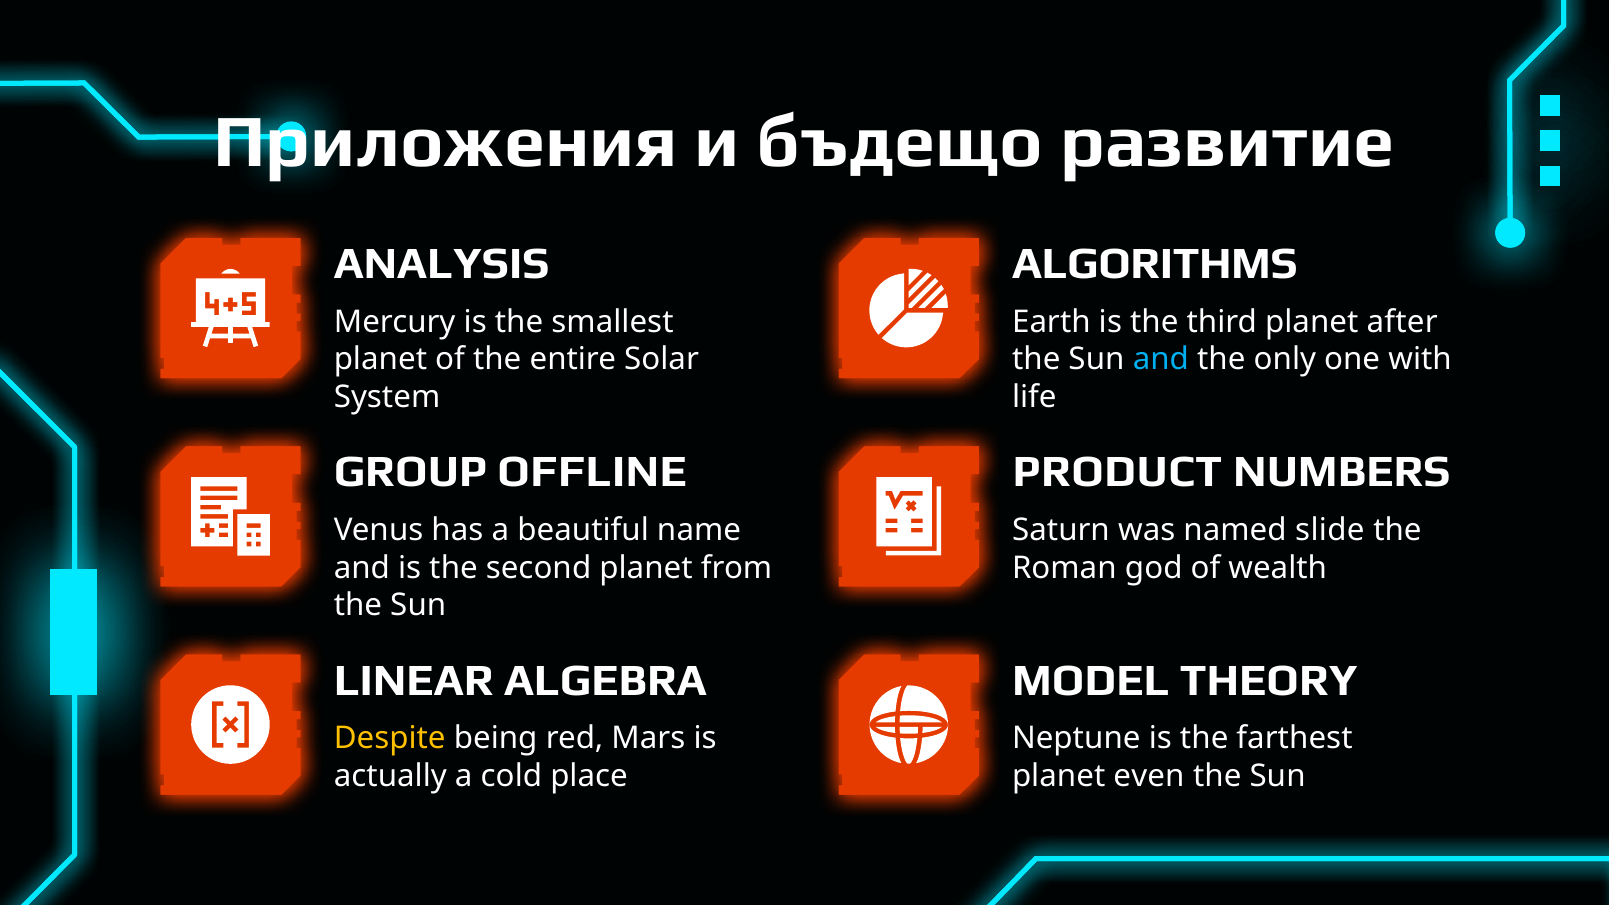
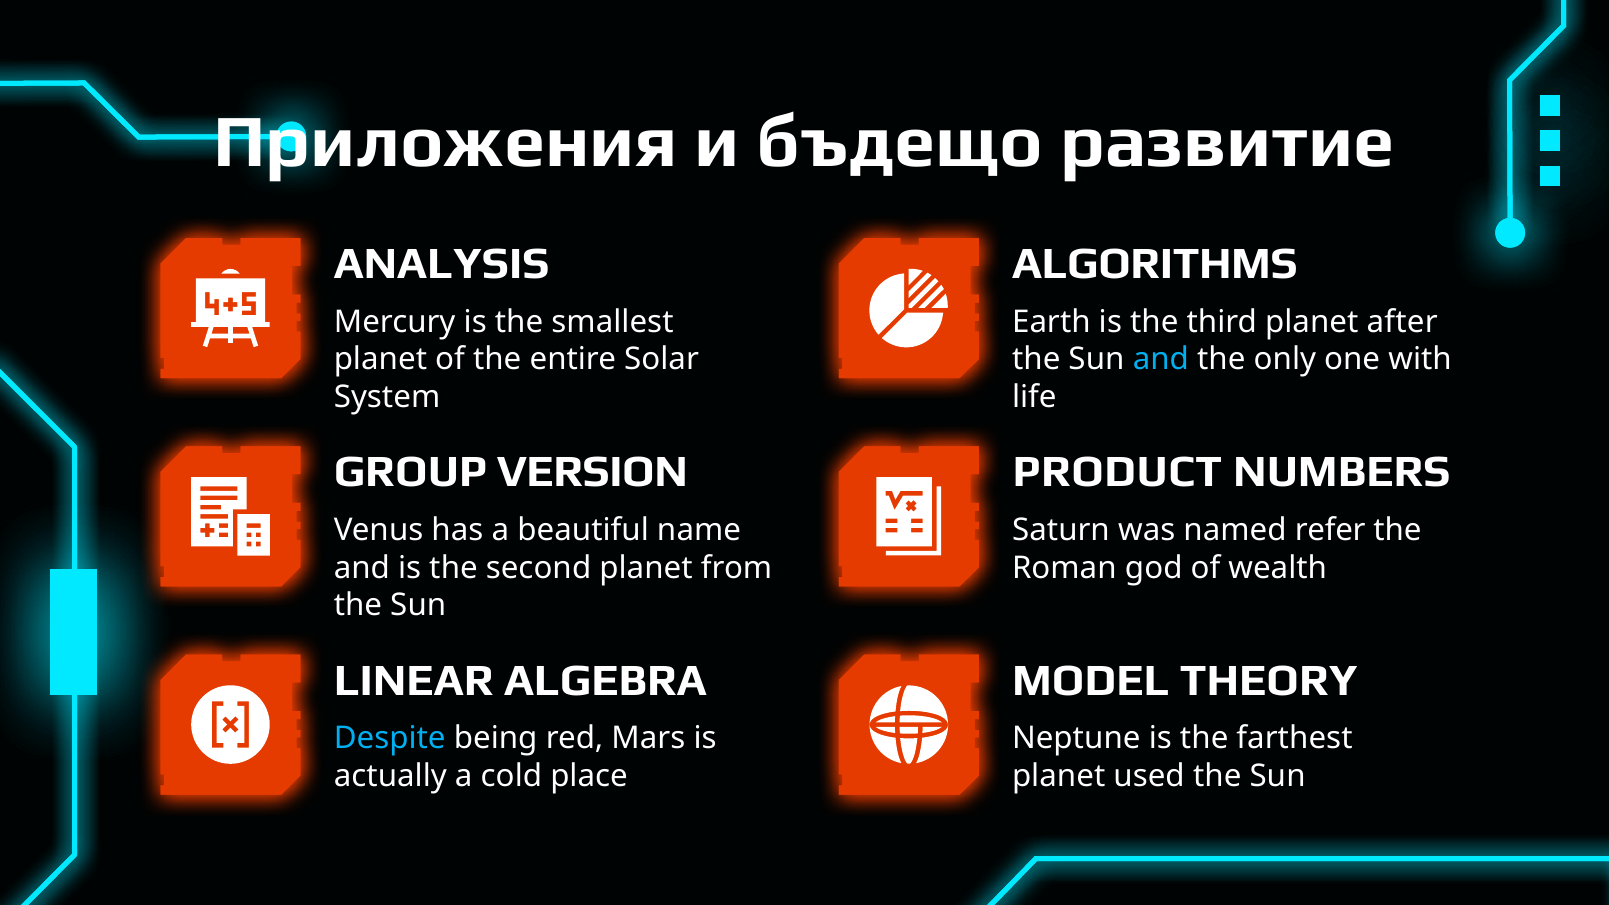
OFFLINE: OFFLINE -> VERSION
slide: slide -> refer
Despite colour: yellow -> light blue
even: even -> used
